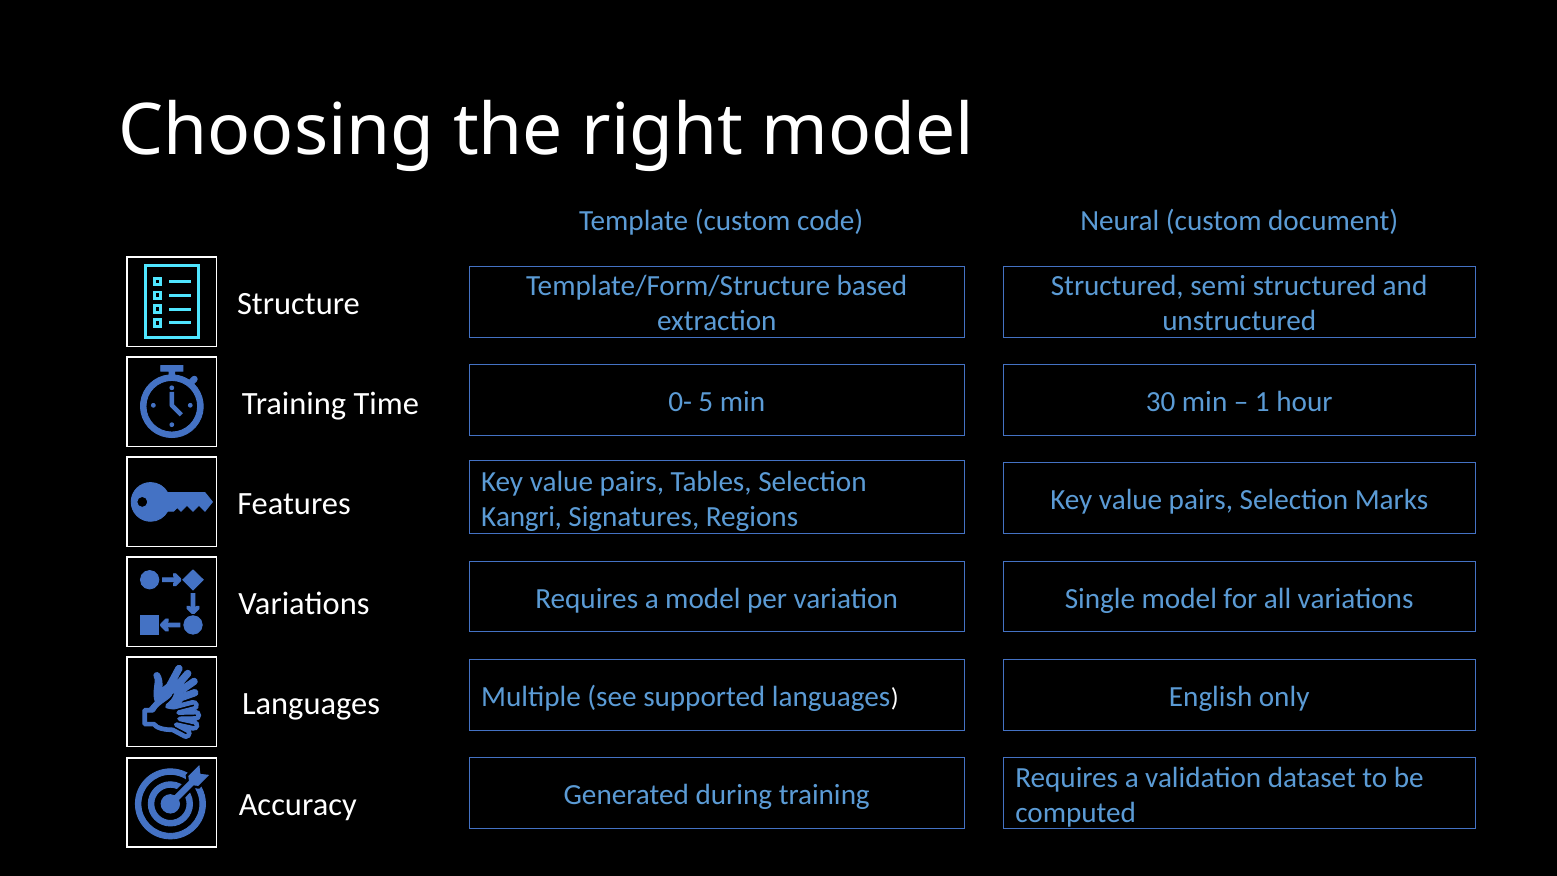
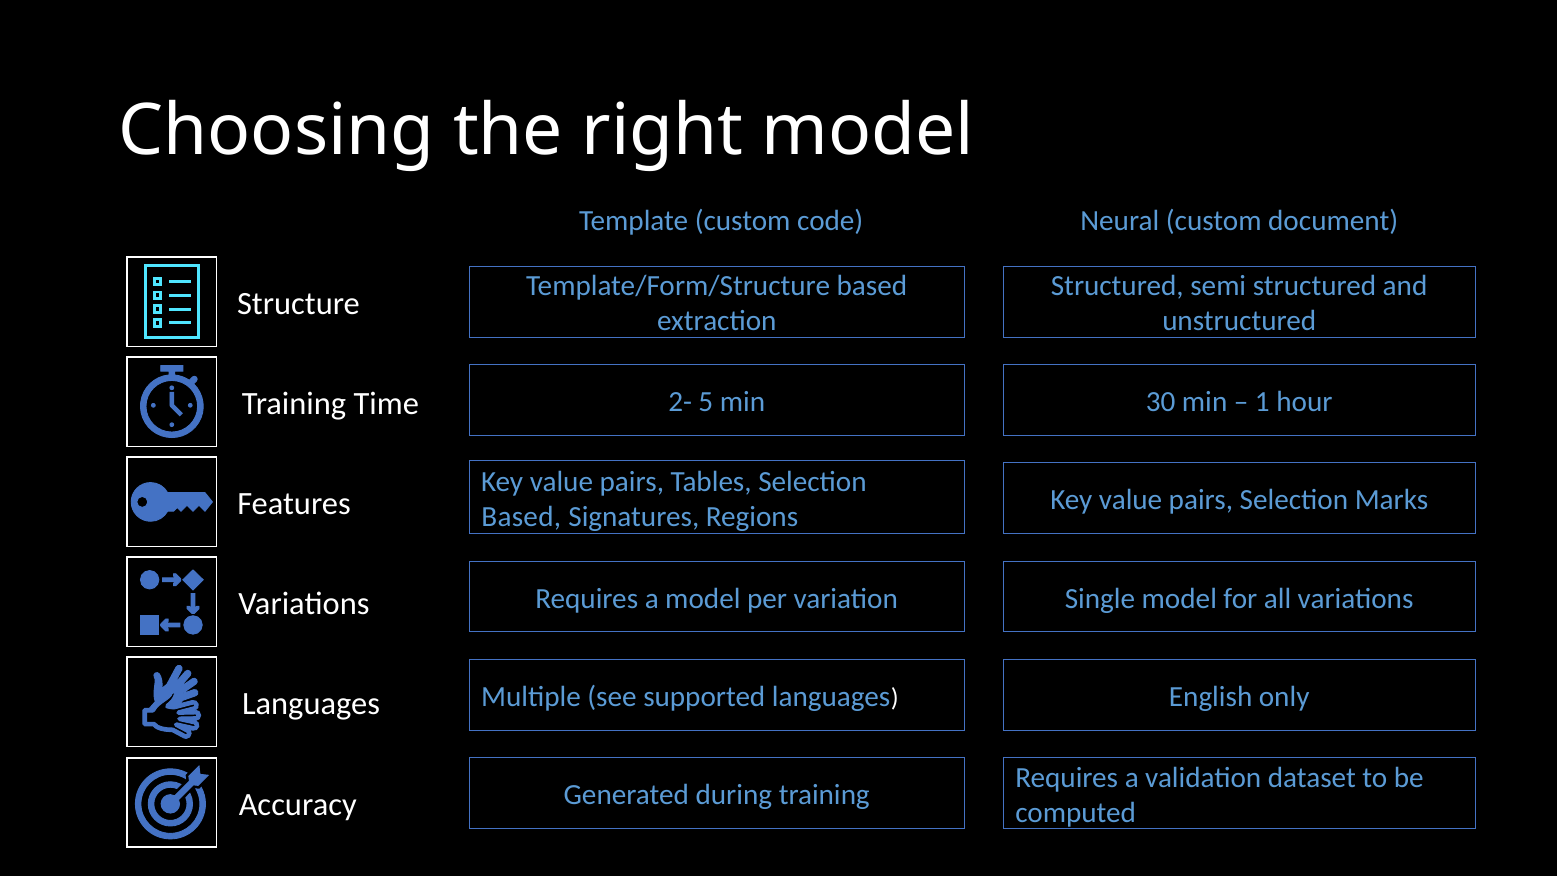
0-: 0- -> 2-
Kangri at (522, 516): Kangri -> Based
